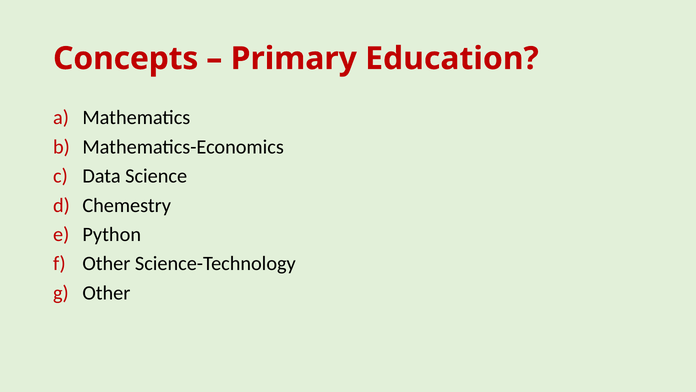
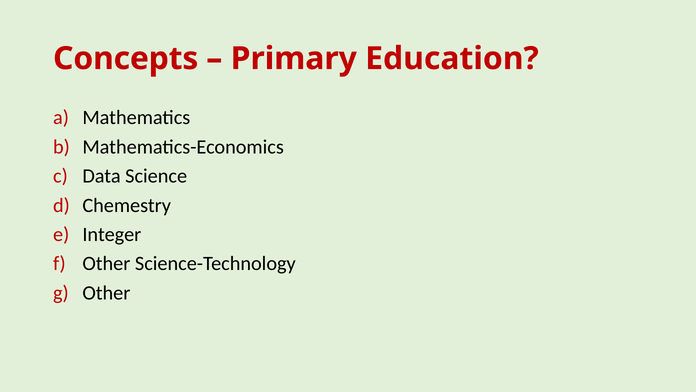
Python: Python -> Integer
